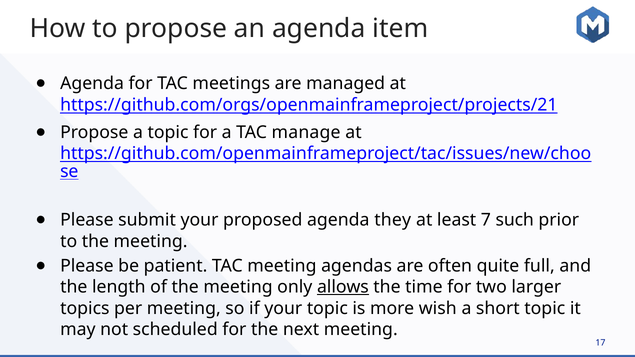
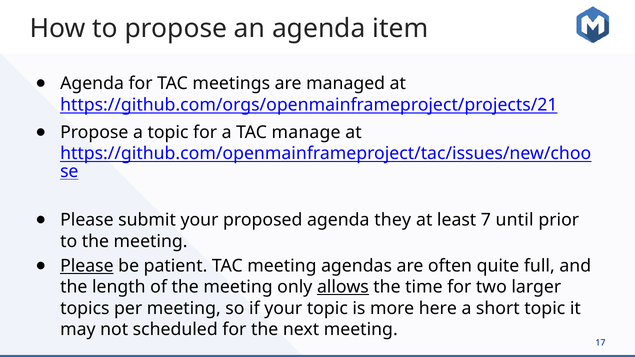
such: such -> until
Please at (87, 266) underline: none -> present
wish: wish -> here
